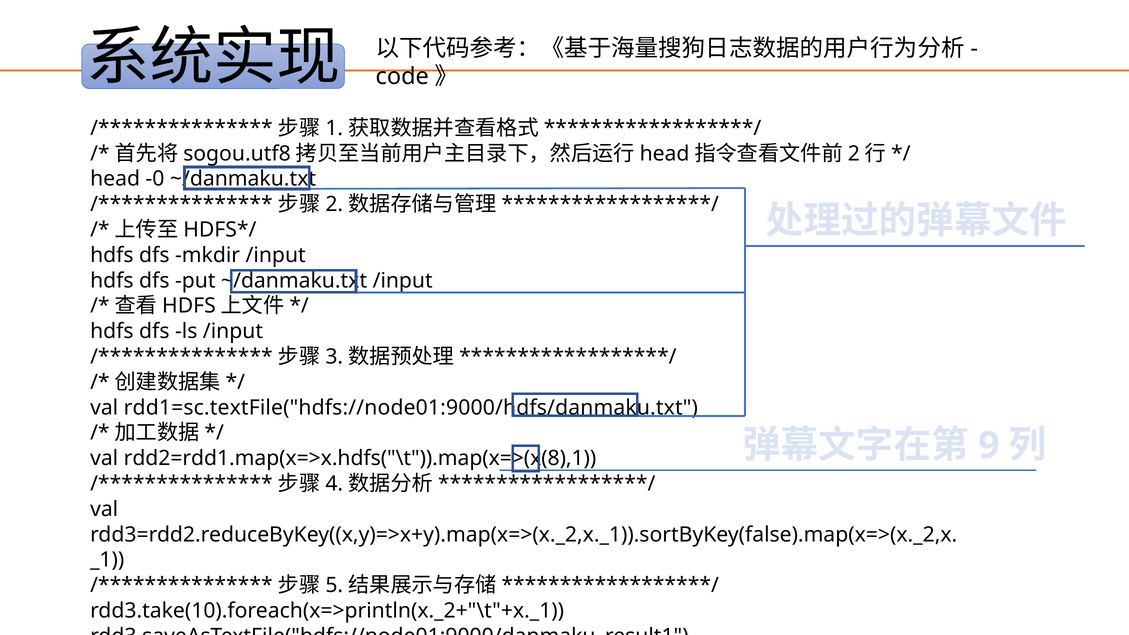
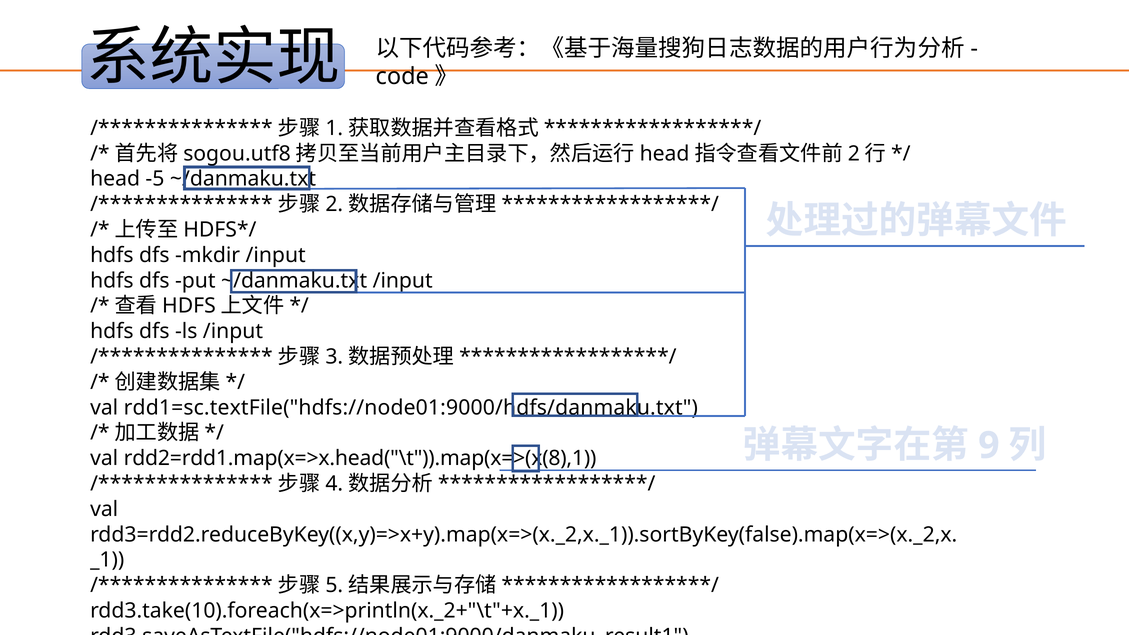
-0: -0 -> -5
rdd2=rdd1.map(x=>x.hdfs("\t")).map(x=>(x(8),1: rdd2=rdd1.map(x=>x.hdfs("\t")).map(x=>(x(8),1 -> rdd2=rdd1.map(x=>x.head("\t")).map(x=>(x(8),1
